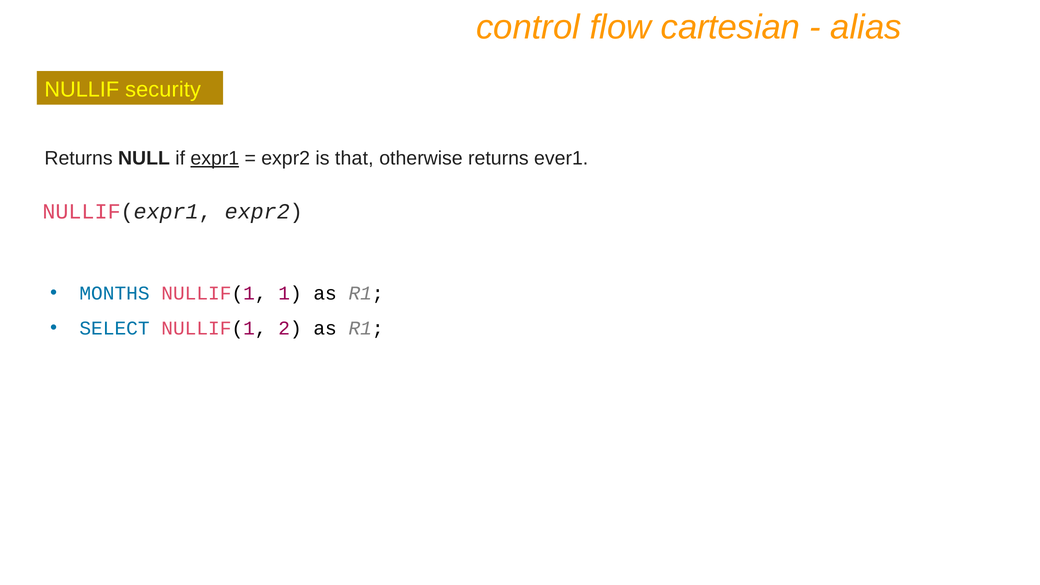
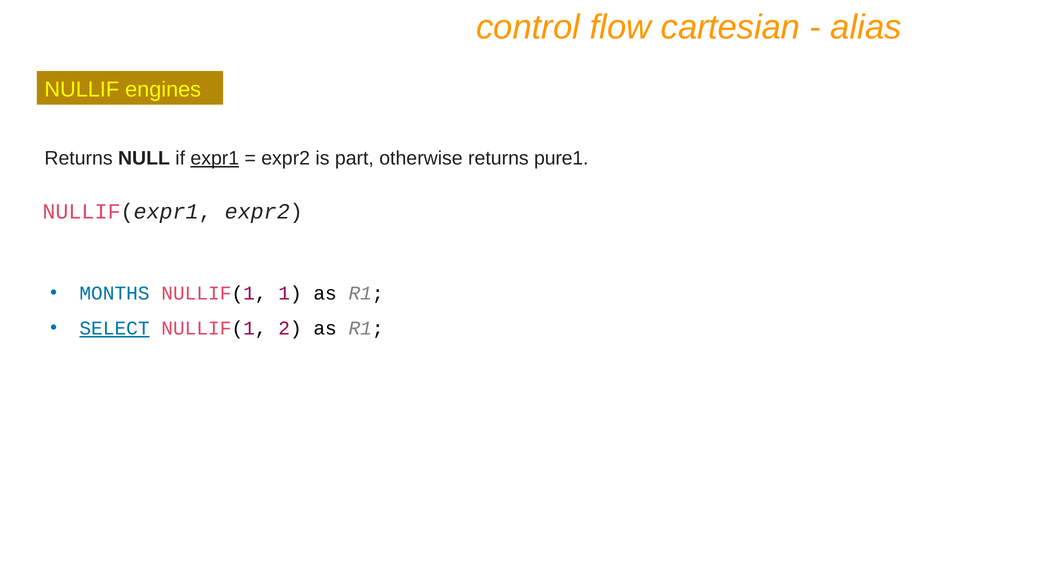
security: security -> engines
that: that -> part
ever1: ever1 -> pure1
SELECT underline: none -> present
